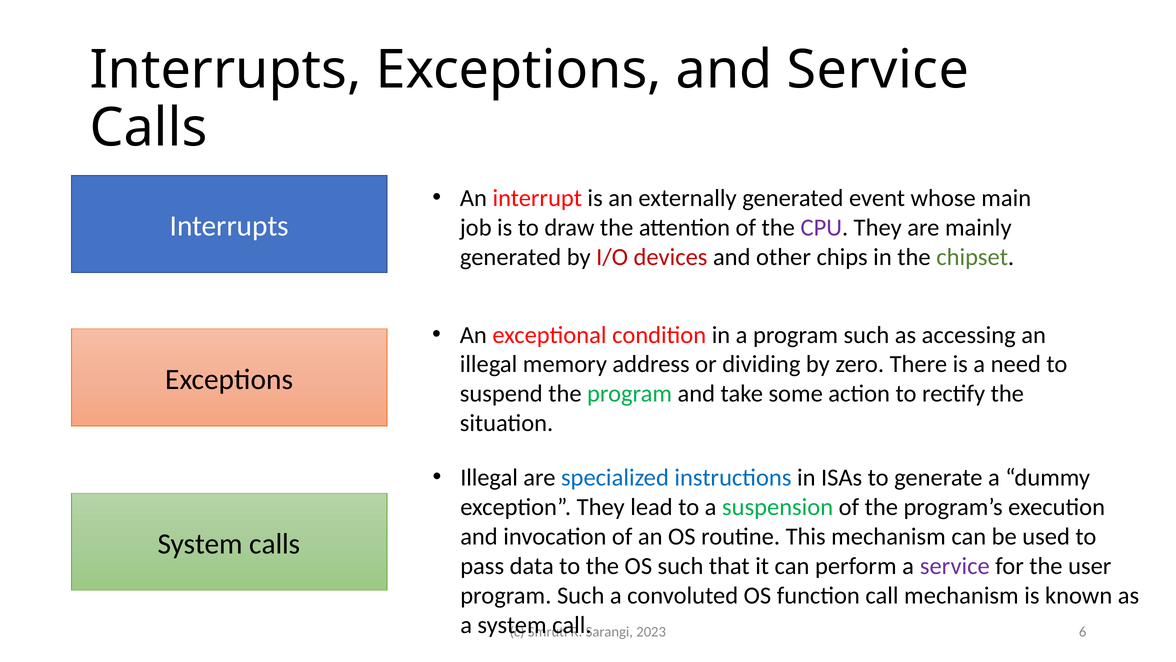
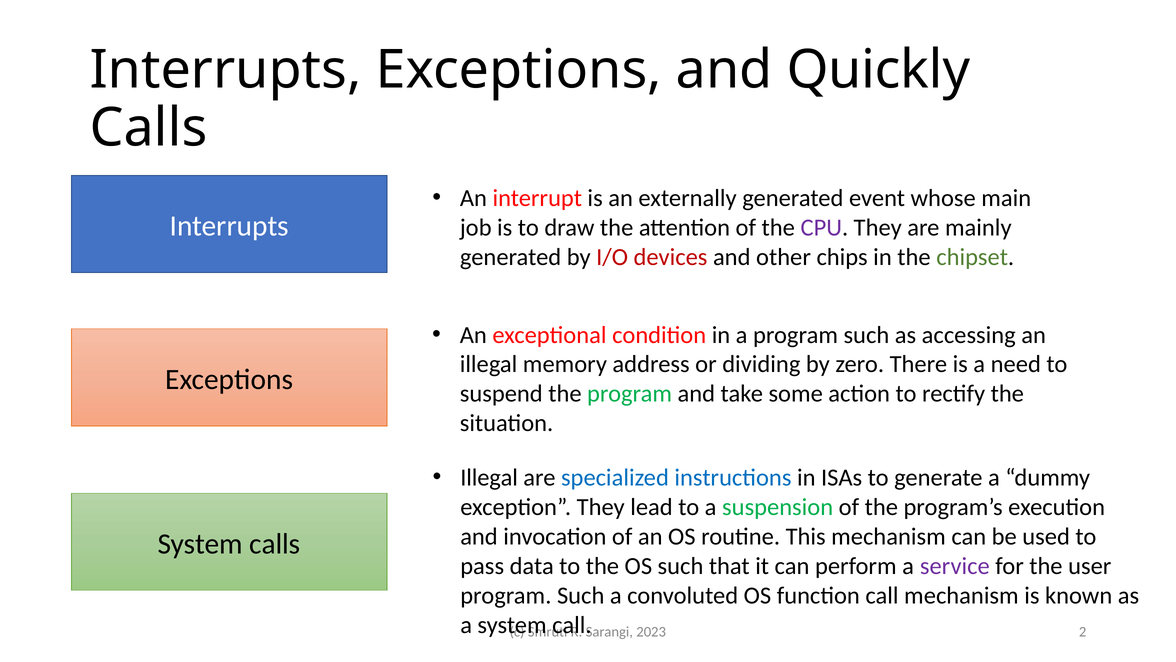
and Service: Service -> Quickly
6: 6 -> 2
